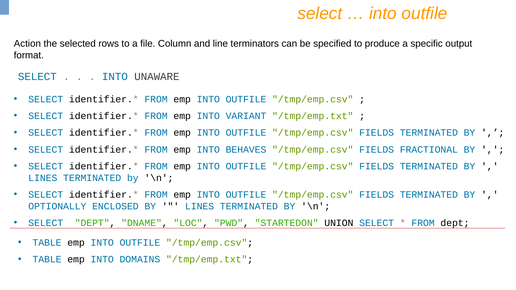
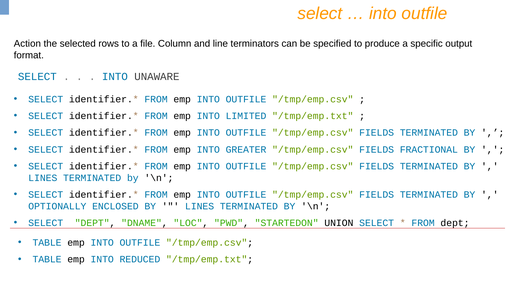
VARIANT: VARIANT -> LIMITED
BEHAVES: BEHAVES -> GREATER
DOMAINS: DOMAINS -> REDUCED
